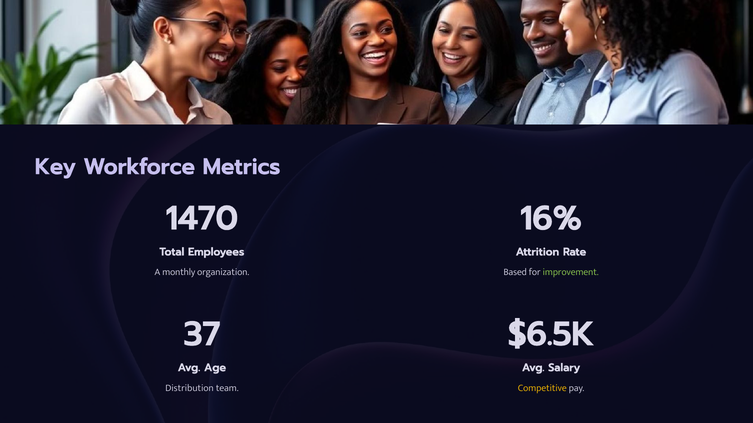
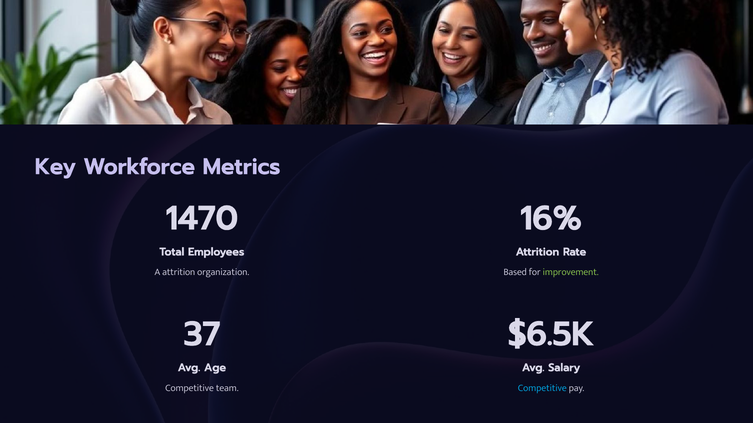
A monthly: monthly -> attrition
Distribution at (190, 388): Distribution -> Competitive
Competitive at (542, 388) colour: yellow -> light blue
